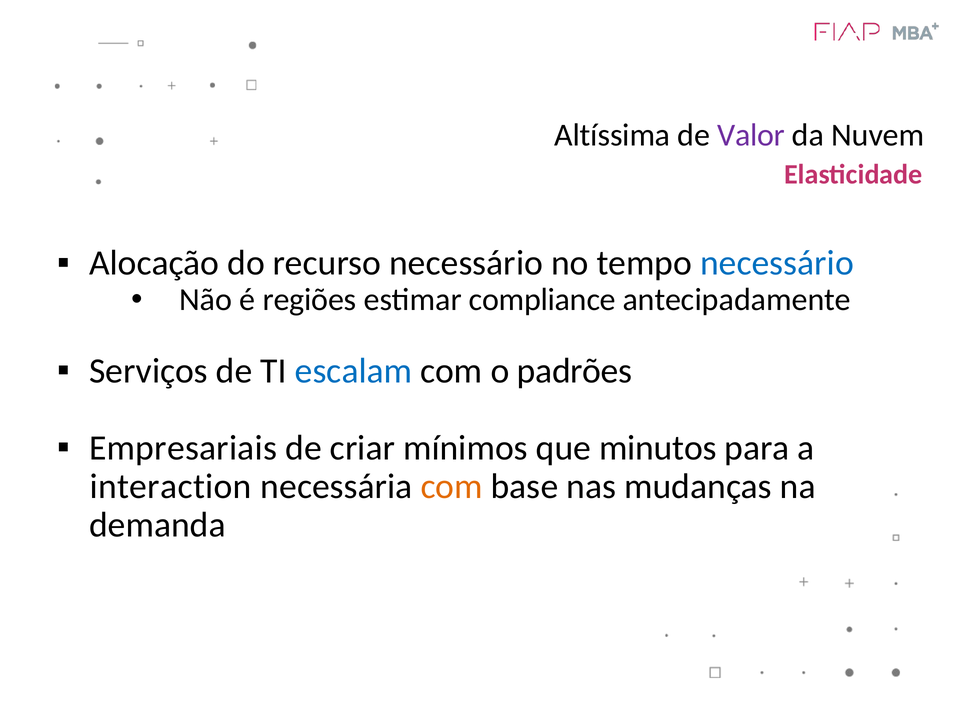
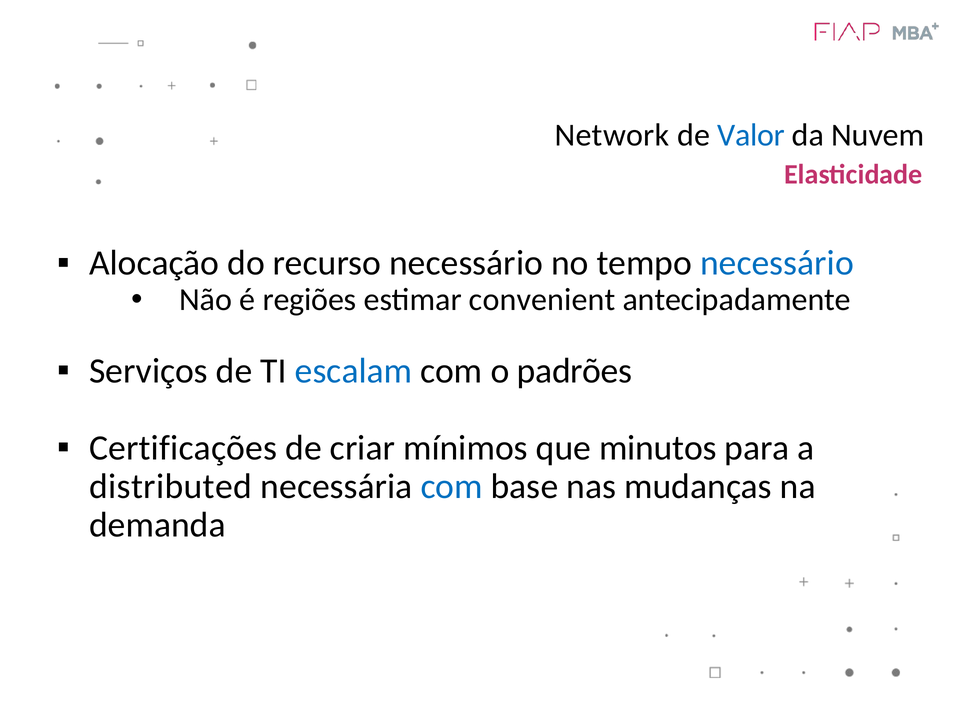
Altíssima: Altíssima -> Network
Valor colour: purple -> blue
compliance: compliance -> convenient
Empresariais: Empresariais -> Certificações
interaction: interaction -> distributed
com at (452, 487) colour: orange -> blue
